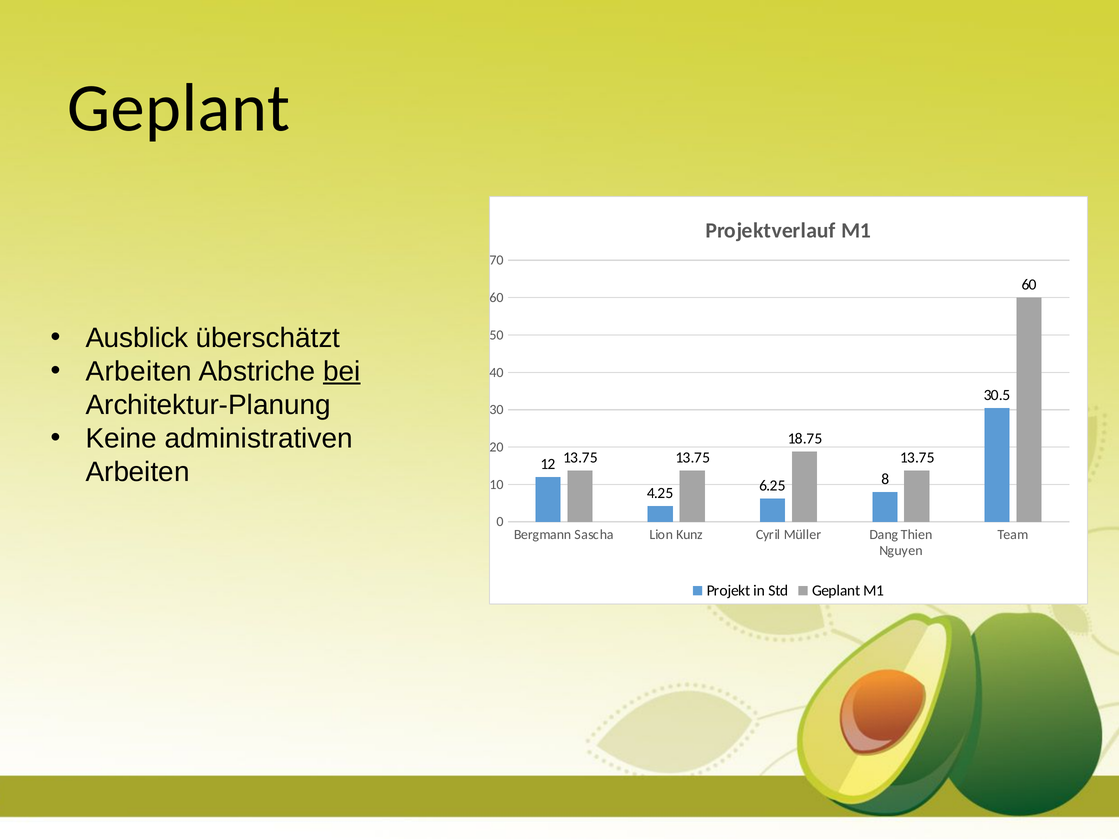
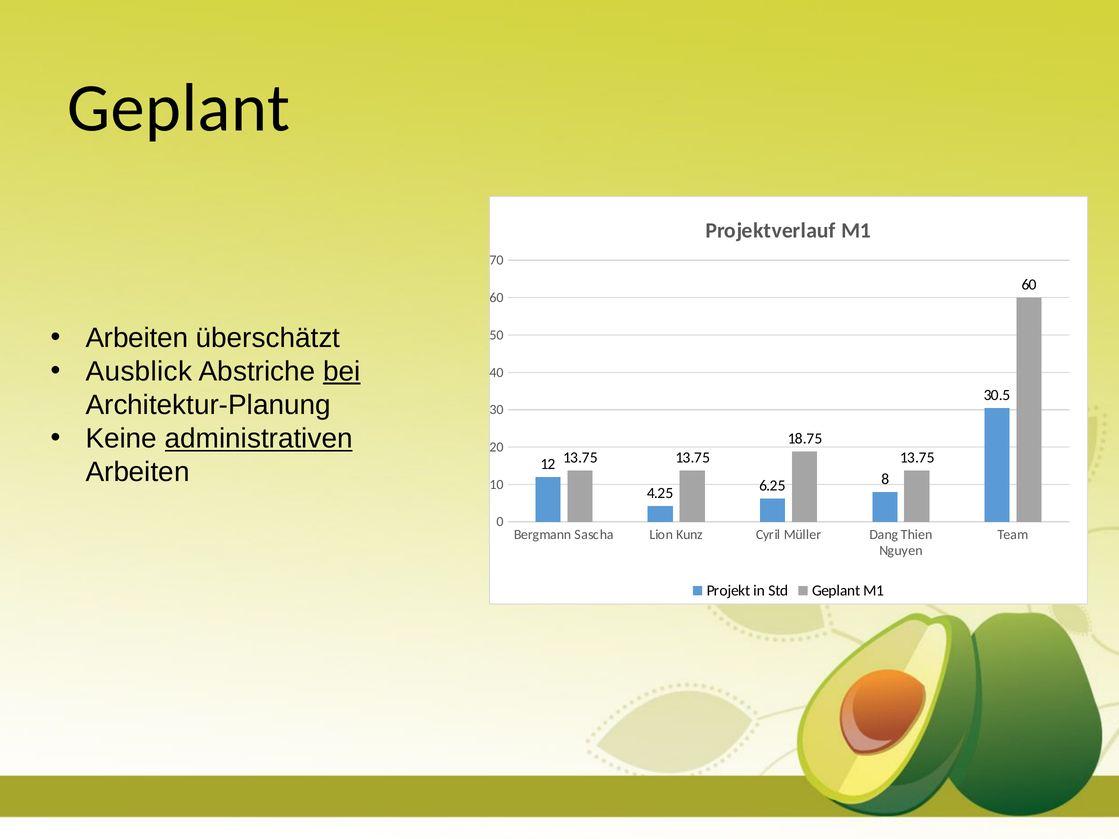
Ausblick at (137, 338): Ausblick -> Arbeiten
Arbeiten at (139, 372): Arbeiten -> Ausblick
administrativen underline: none -> present
